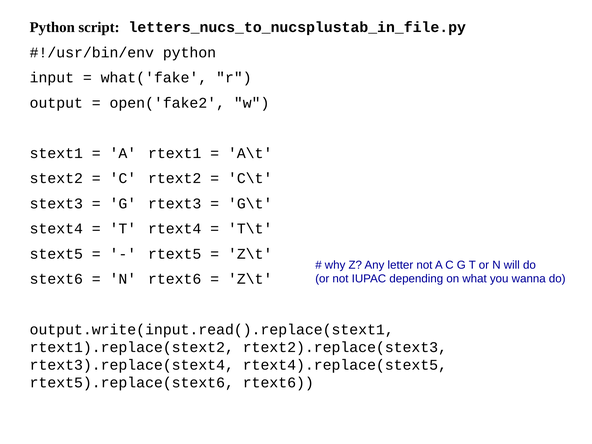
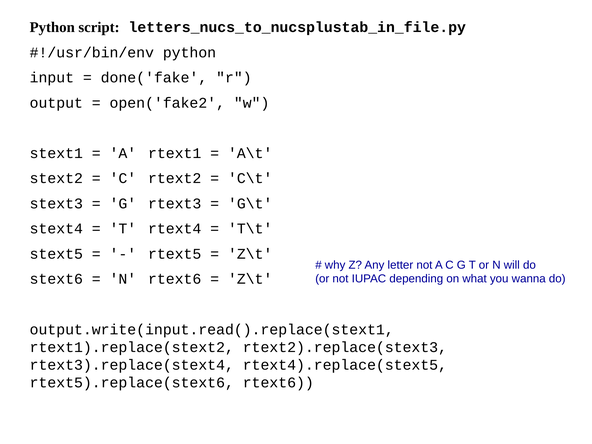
what('fake: what('fake -> done('fake
